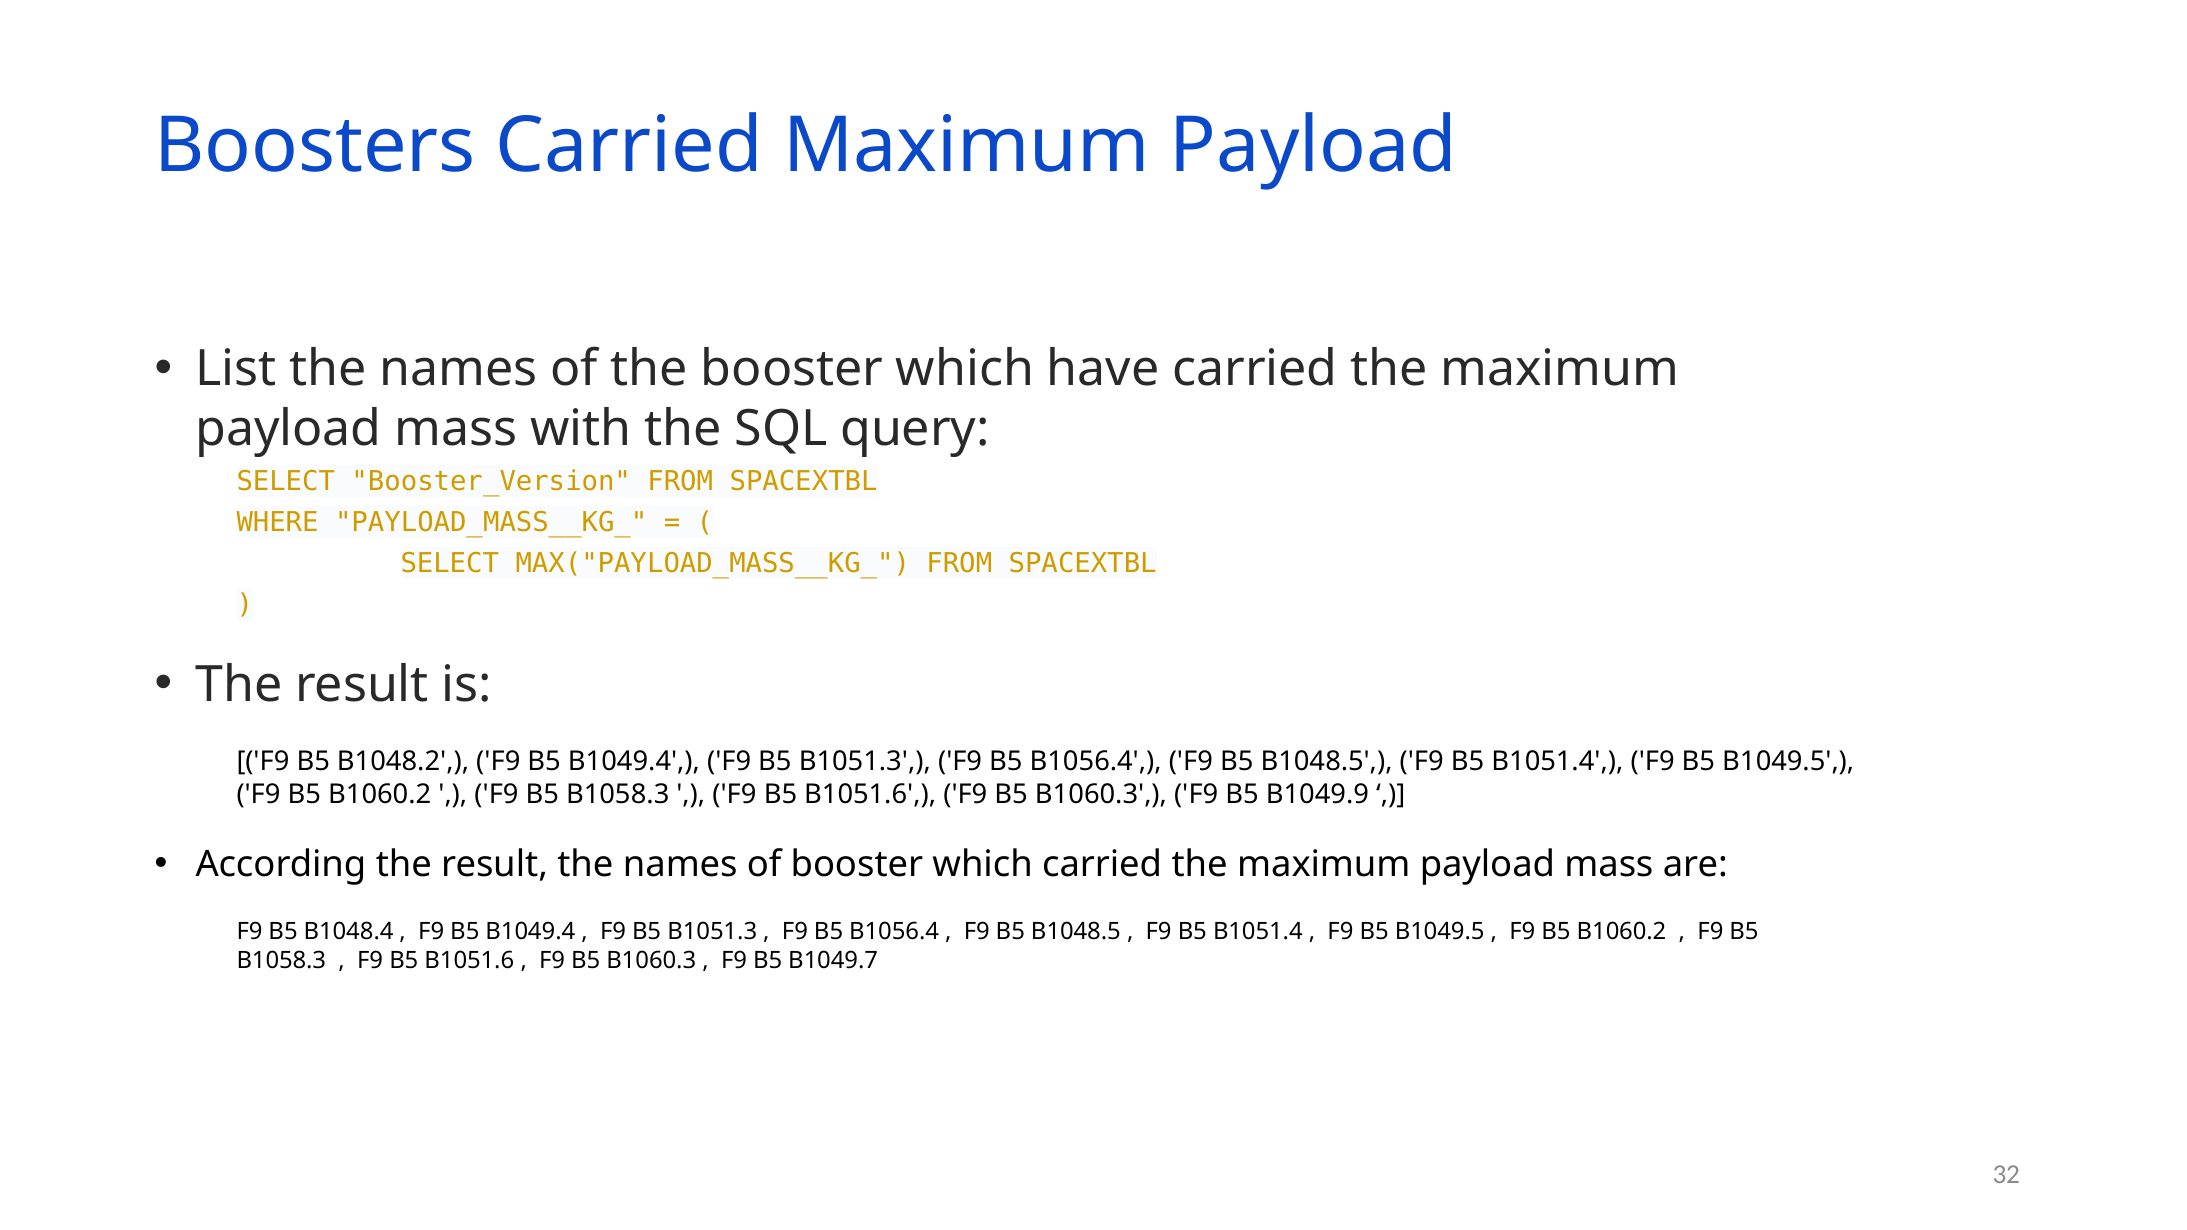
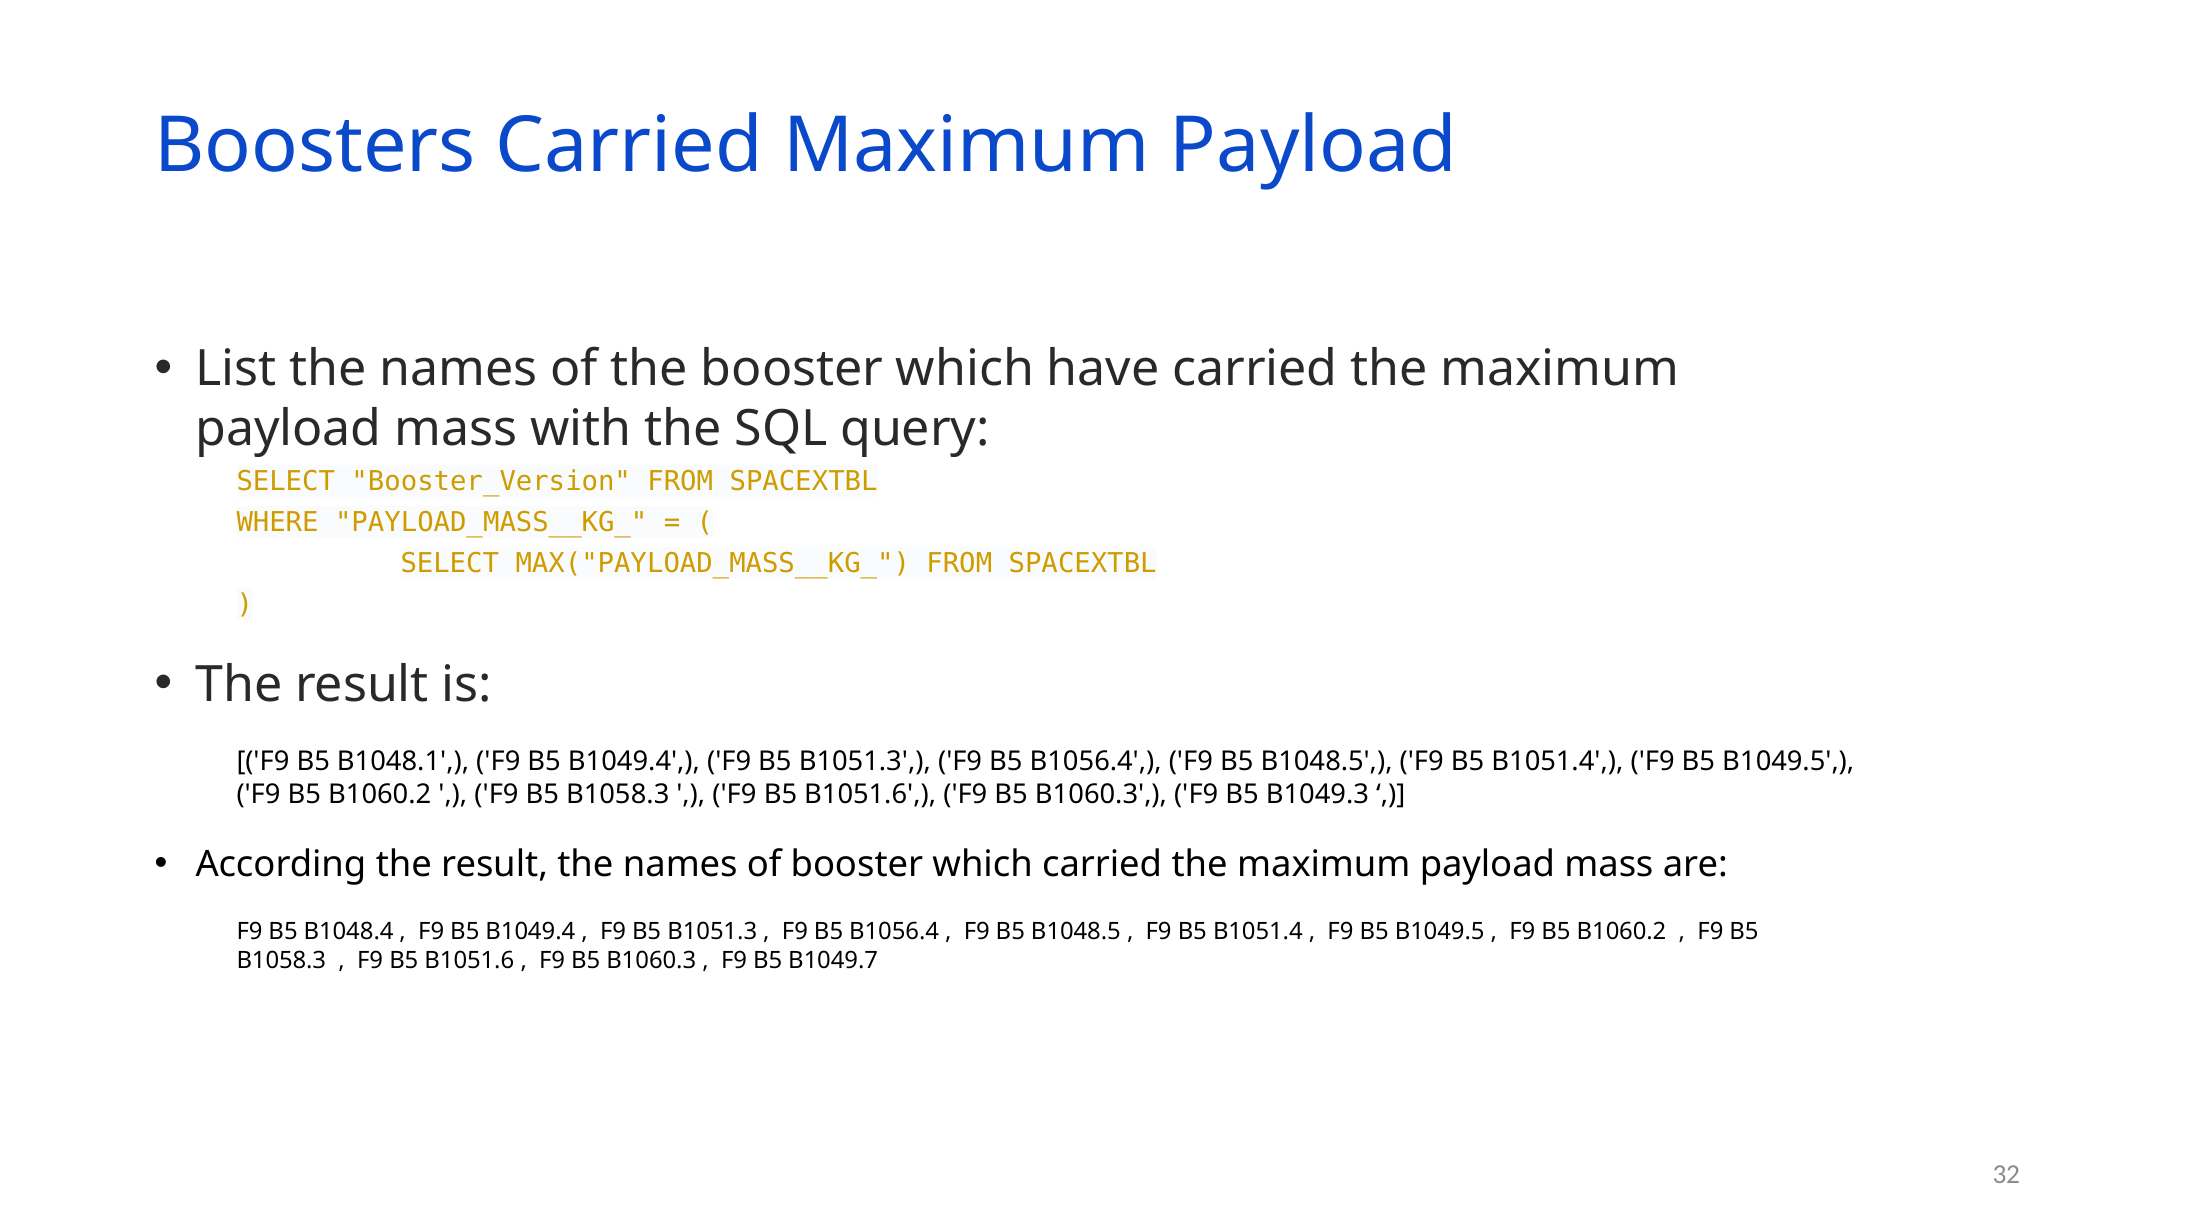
B1048.2: B1048.2 -> B1048.1
B1049.9: B1049.9 -> B1049.3
